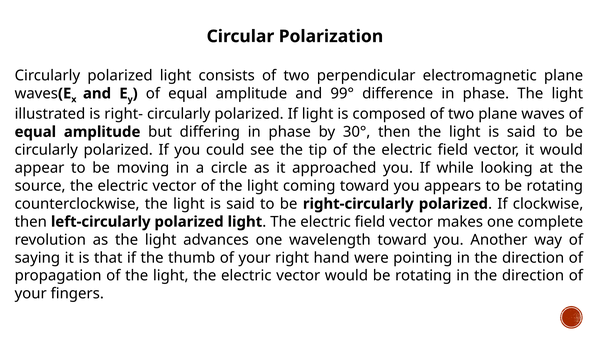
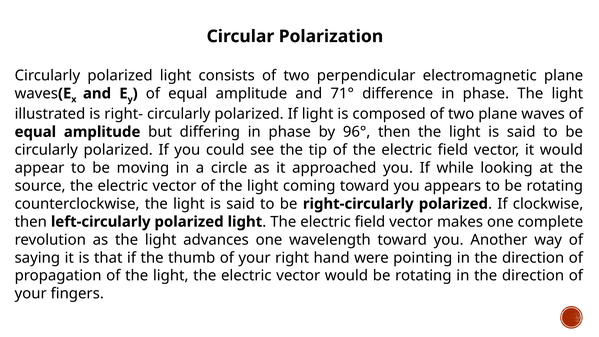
99°: 99° -> 71°
30°: 30° -> 96°
